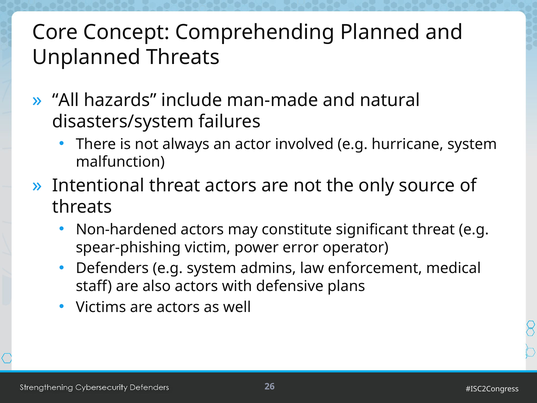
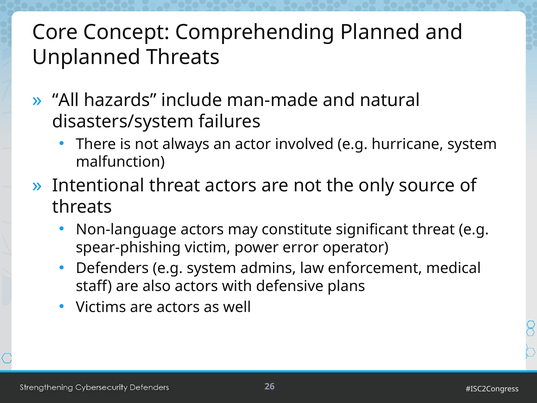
Non-hardened: Non-hardened -> Non-language
